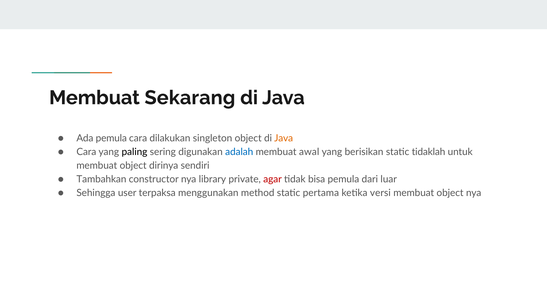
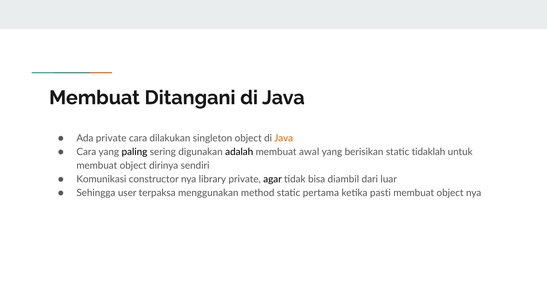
Sekarang: Sekarang -> Ditangani
Ada pemula: pemula -> private
adalah colour: blue -> black
Tambahkan: Tambahkan -> Komunikasi
agar colour: red -> black
bisa pemula: pemula -> diambil
versi: versi -> pasti
